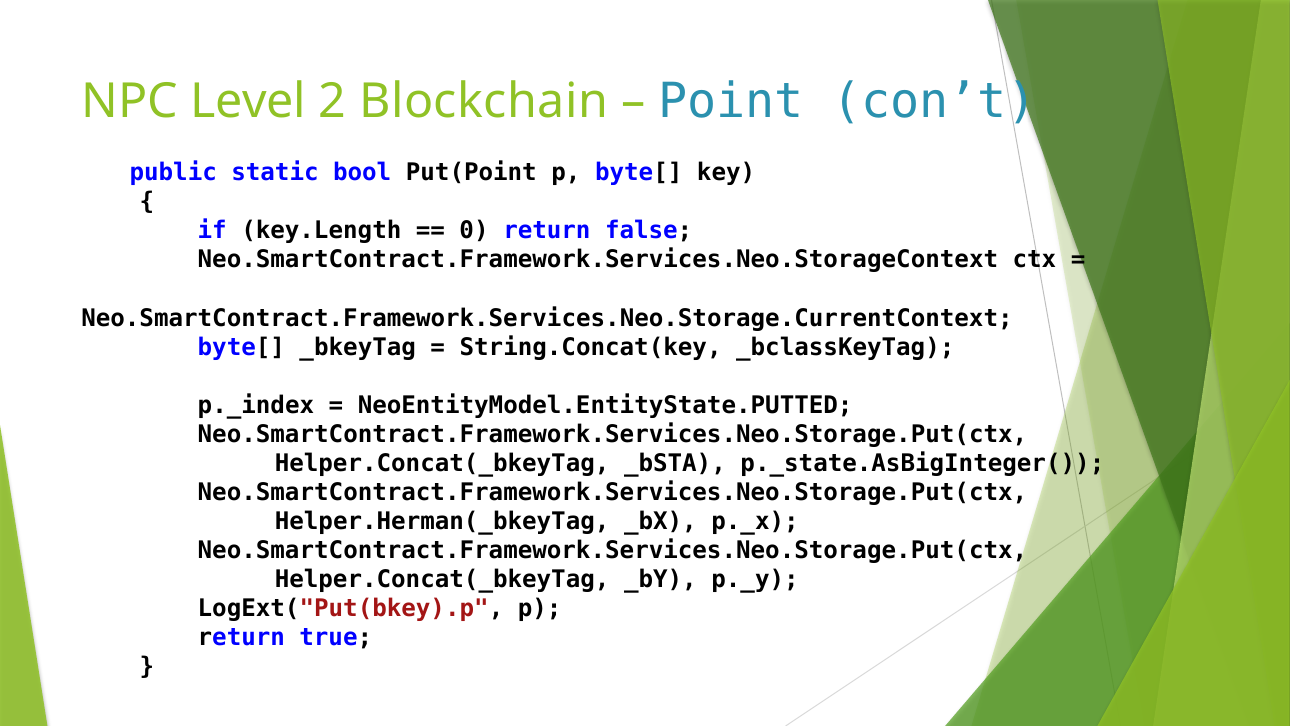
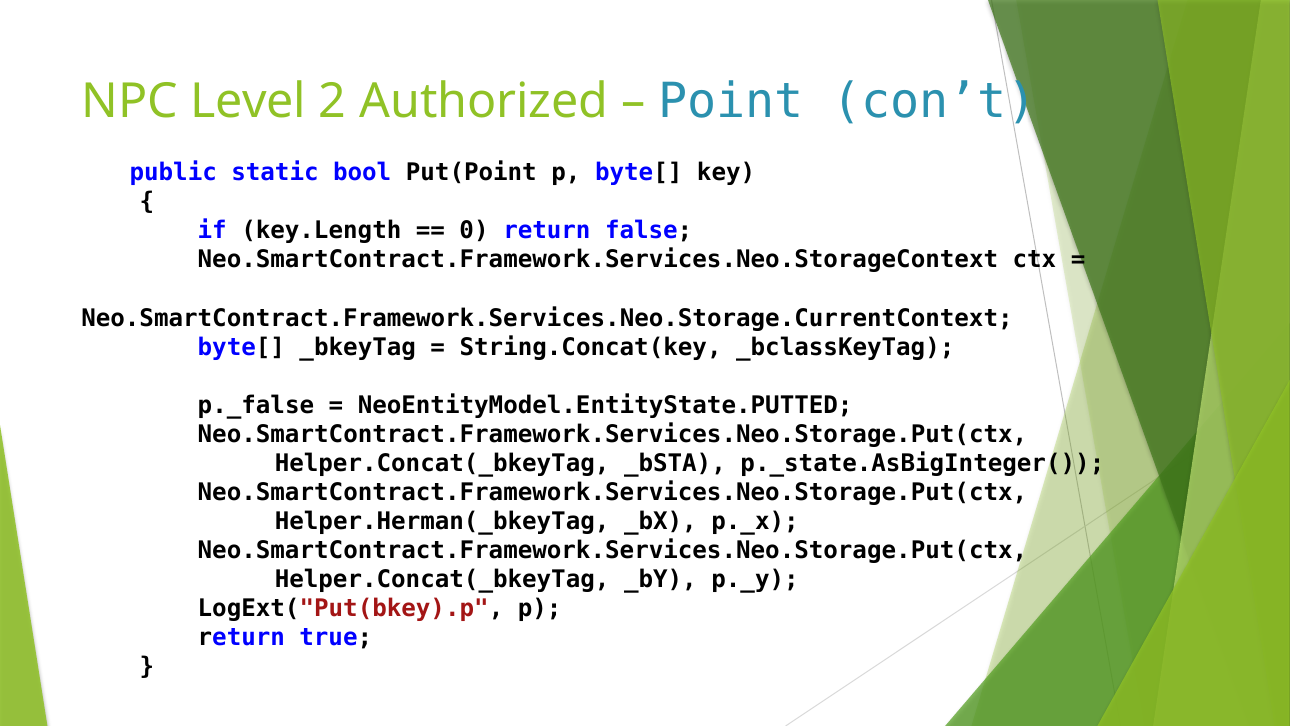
Blockchain: Blockchain -> Authorized
p._index: p._index -> p._false
